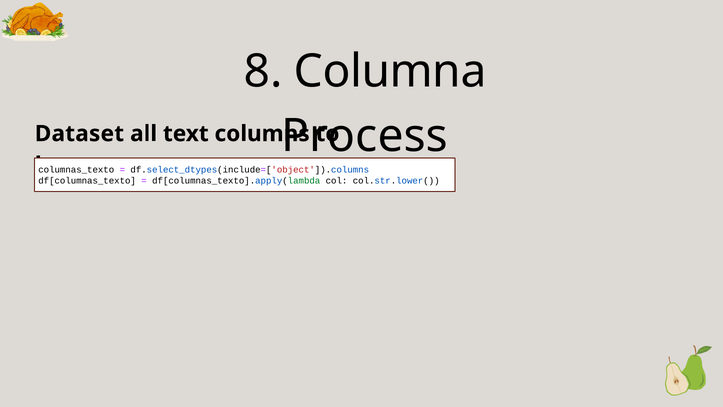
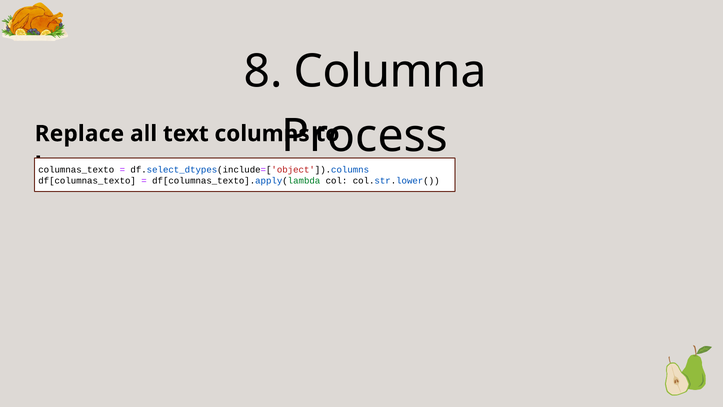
Dataset: Dataset -> Replace
